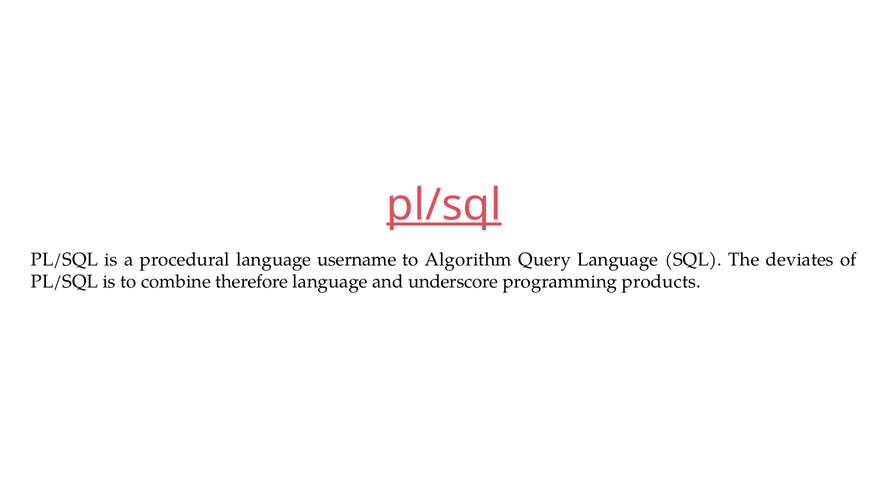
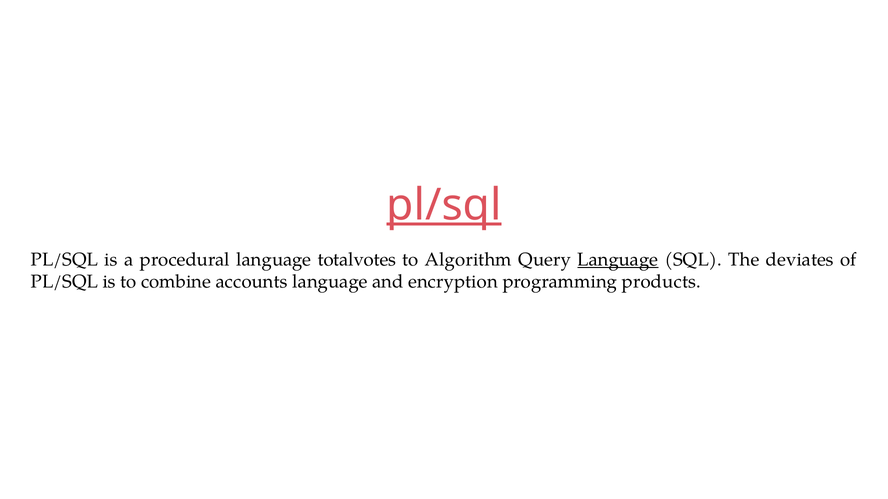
username: username -> totalvotes
Language at (618, 260) underline: none -> present
therefore: therefore -> accounts
underscore: underscore -> encryption
